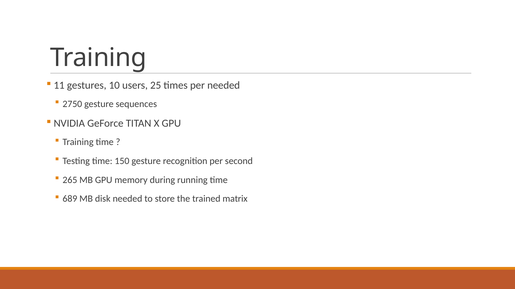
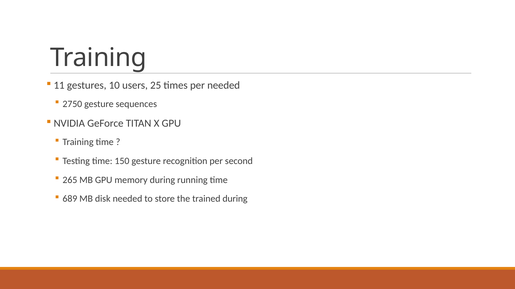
trained matrix: matrix -> during
